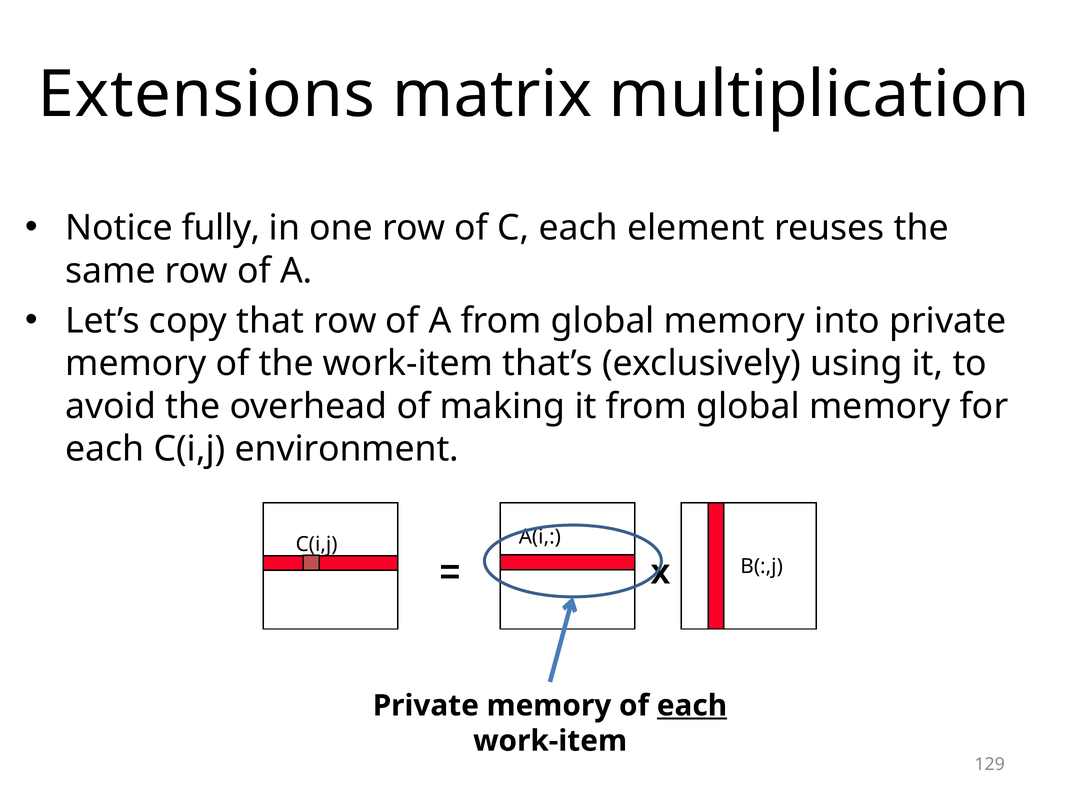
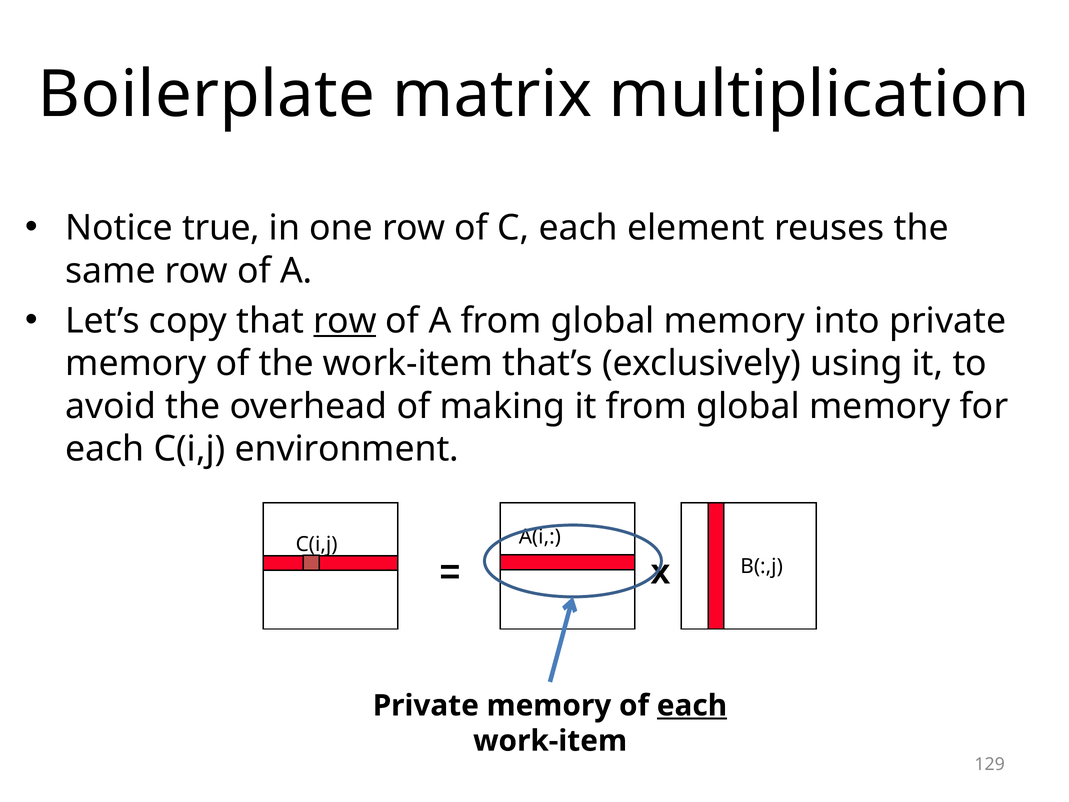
Extensions: Extensions -> Boilerplate
fully: fully -> true
row at (345, 321) underline: none -> present
